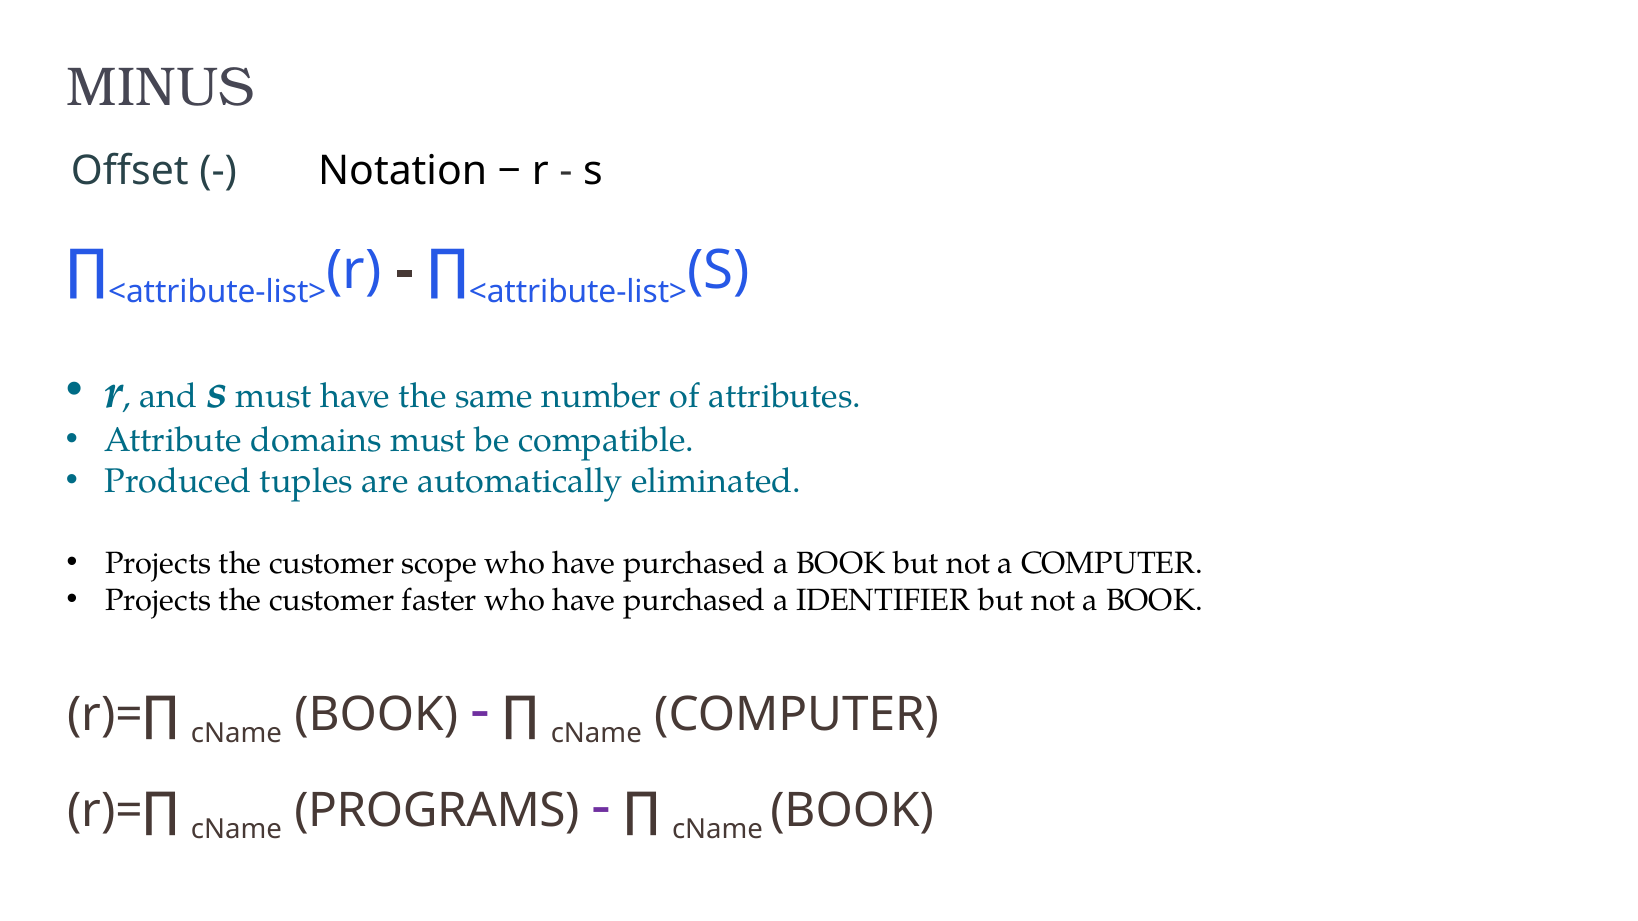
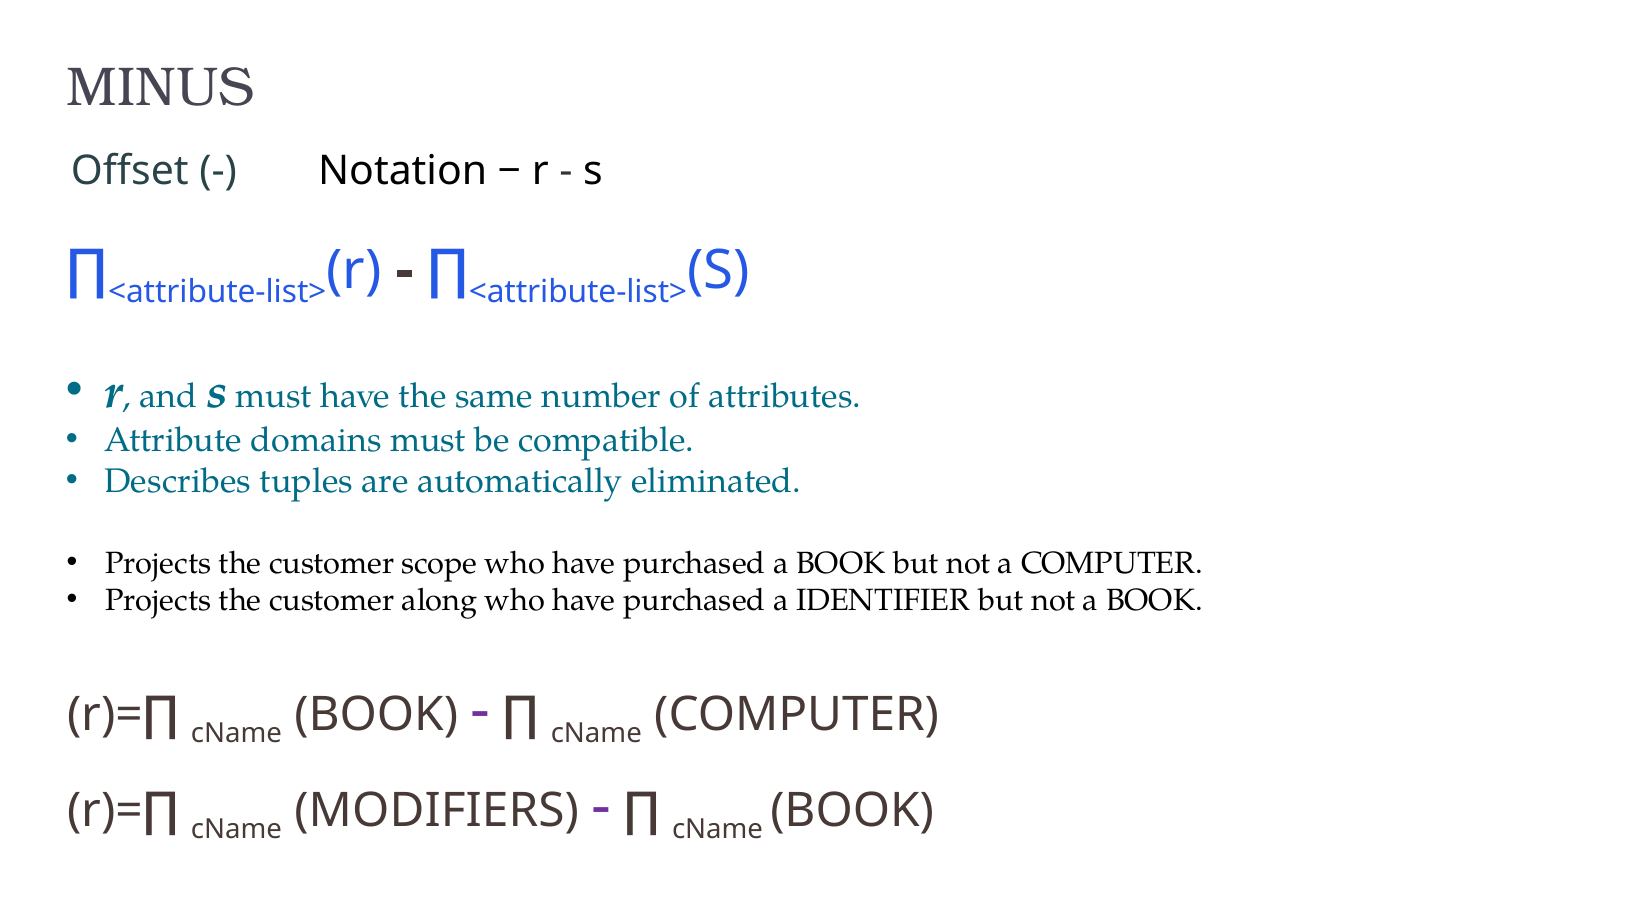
Produced: Produced -> Describes
faster: faster -> along
PROGRAMS: PROGRAMS -> MODIFIERS
